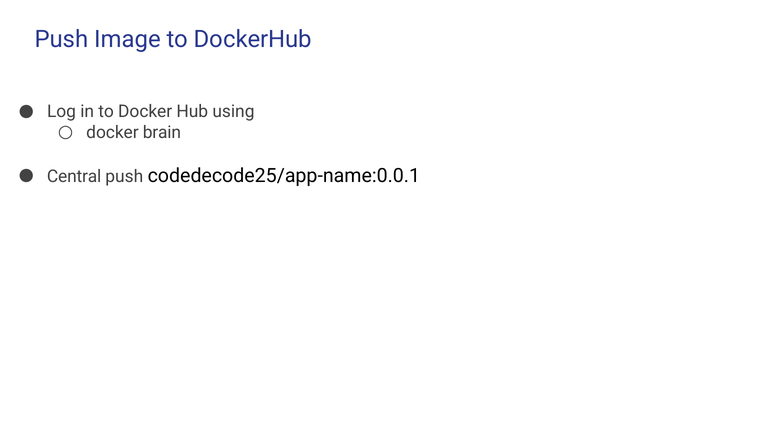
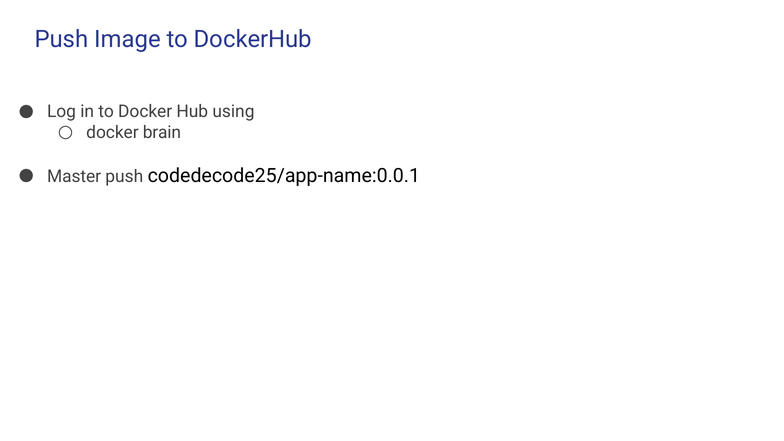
Central: Central -> Master
